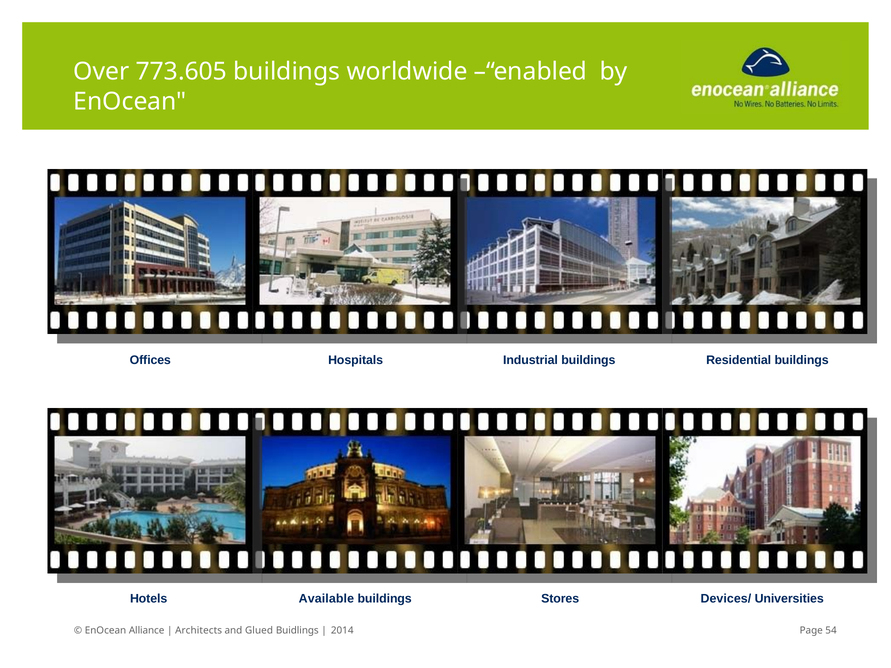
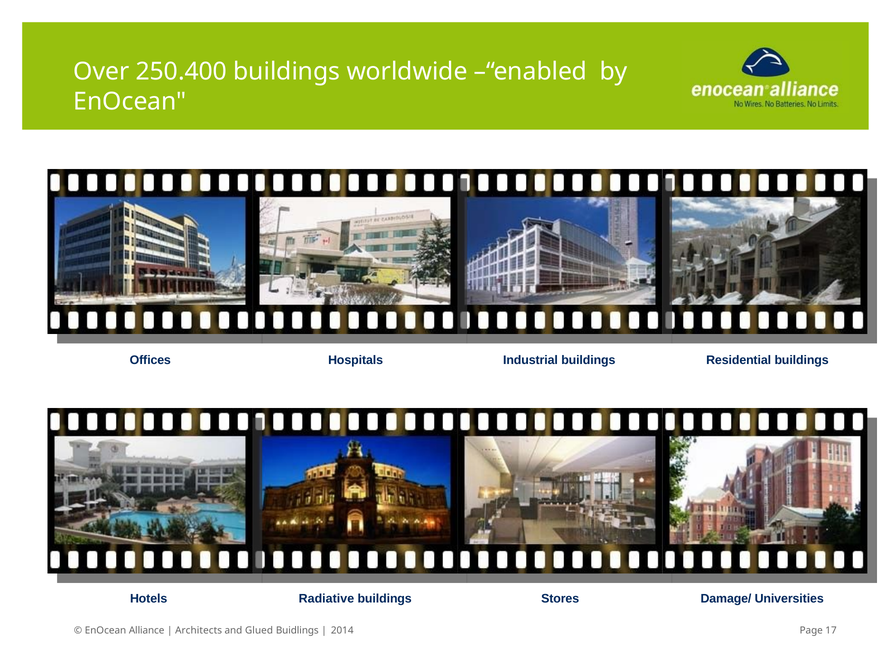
773.605: 773.605 -> 250.400
Available: Available -> Radiative
Devices/: Devices/ -> Damage/
54: 54 -> 17
